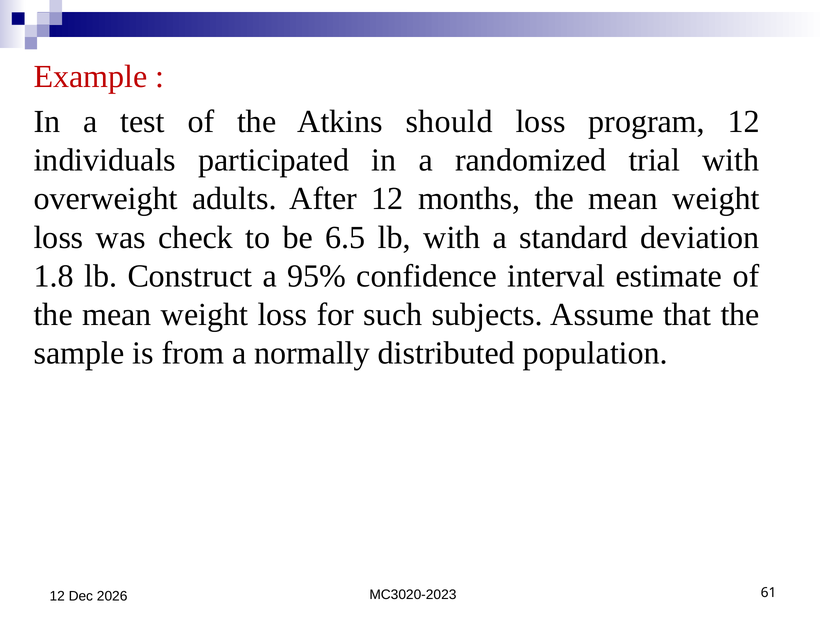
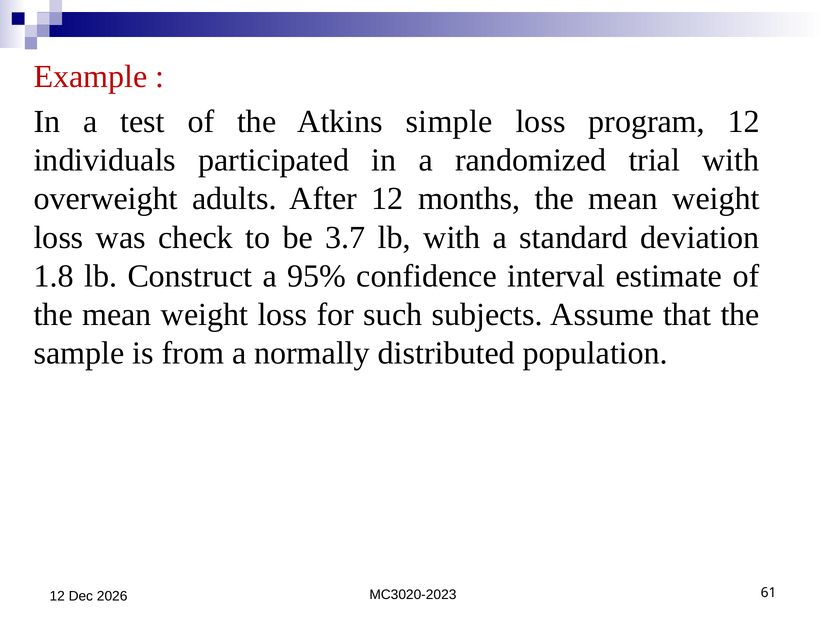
should: should -> simple
6.5: 6.5 -> 3.7
